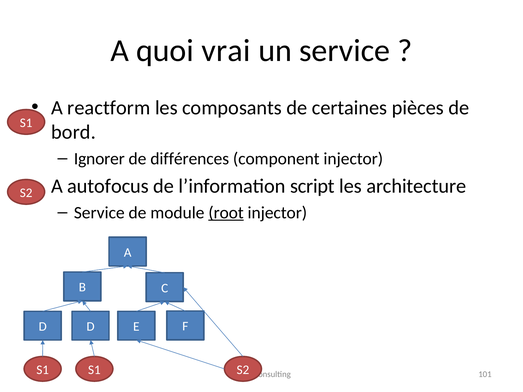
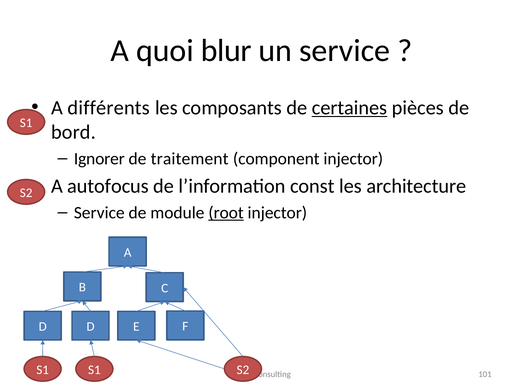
vrai: vrai -> blur
reactform: reactform -> différents
certaines underline: none -> present
différences: différences -> traitement
script: script -> const
